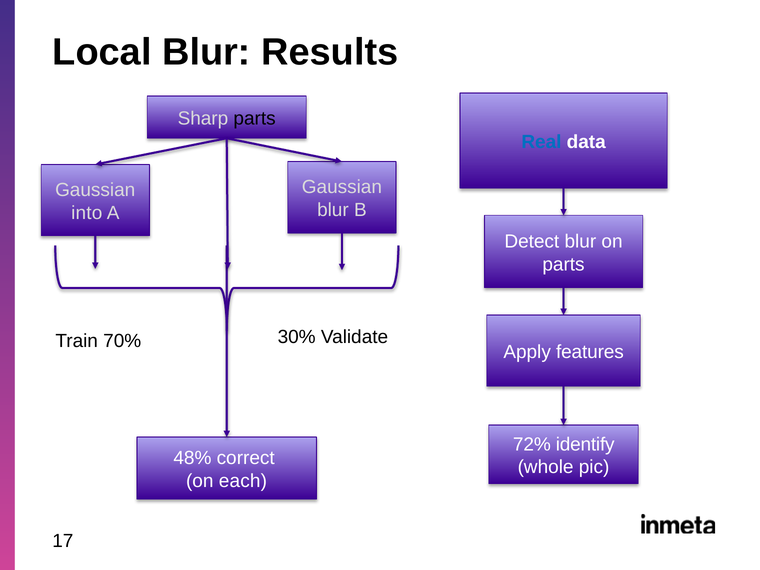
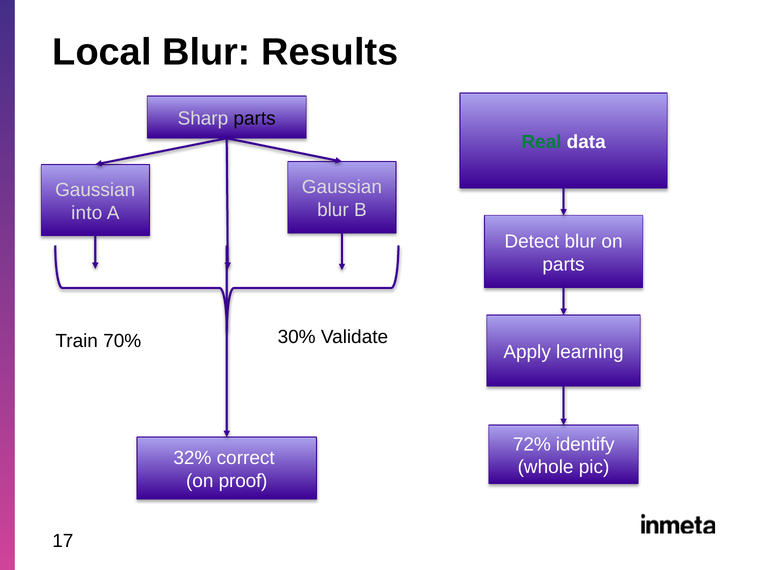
Real colour: blue -> green
features: features -> learning
48%: 48% -> 32%
each: each -> proof
